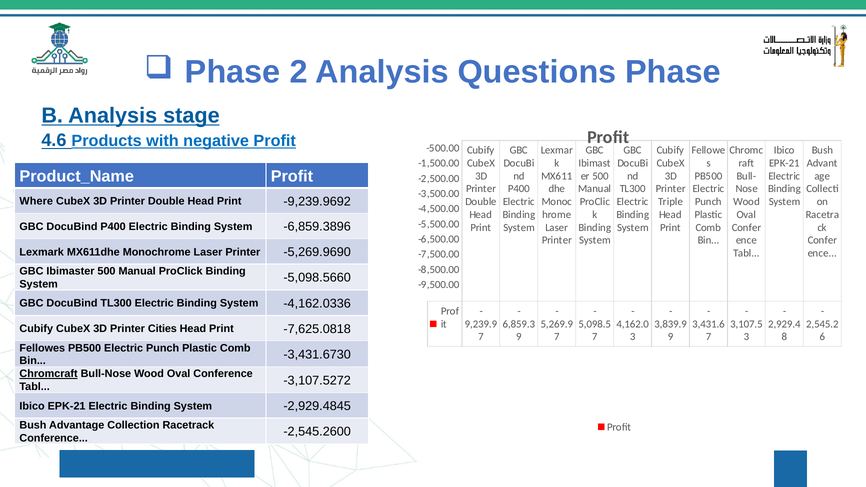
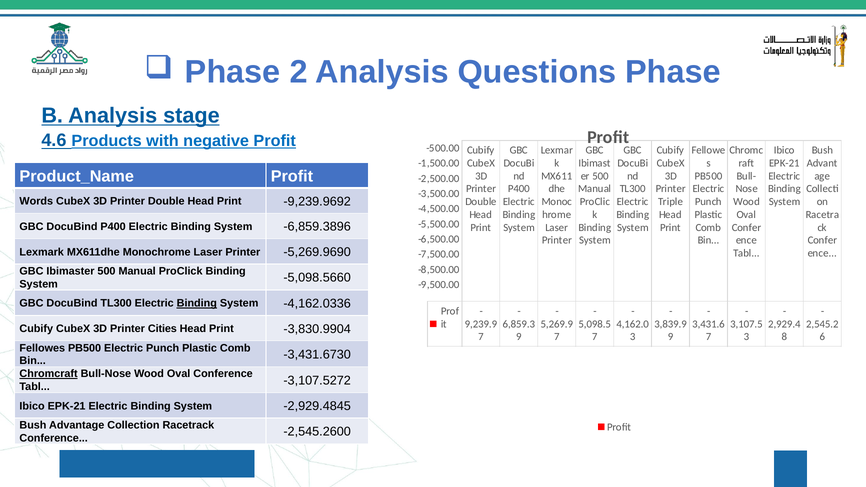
Where: Where -> Words
Binding at (197, 303) underline: none -> present
-7,625.0818: -7,625.0818 -> -3,830.9904
